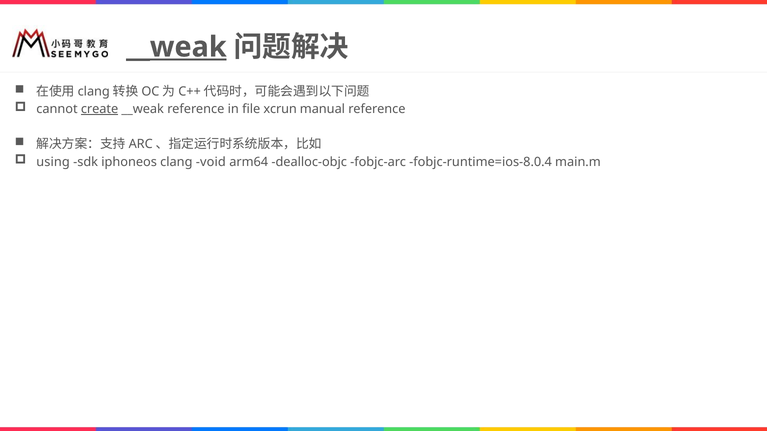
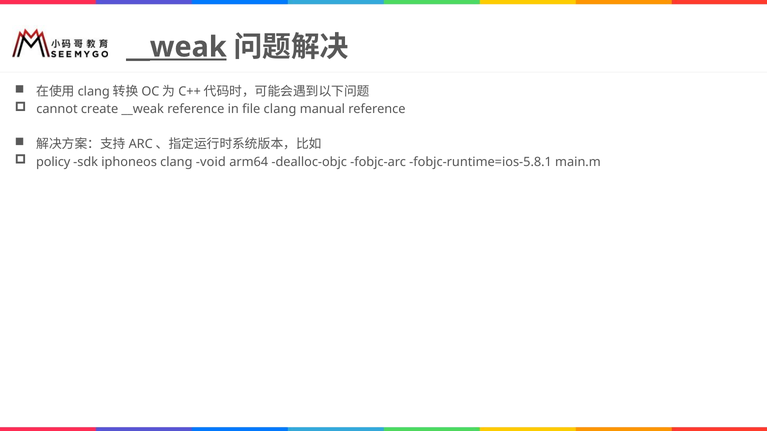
create underline: present -> none
file xcrun: xcrun -> clang
using: using -> policy
fobjc-runtime=ios-8.0.4: fobjc-runtime=ios-8.0.4 -> fobjc-runtime=ios-5.8.1
